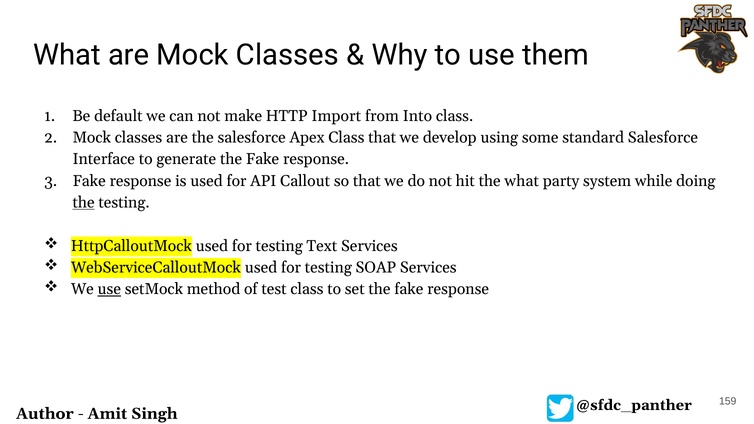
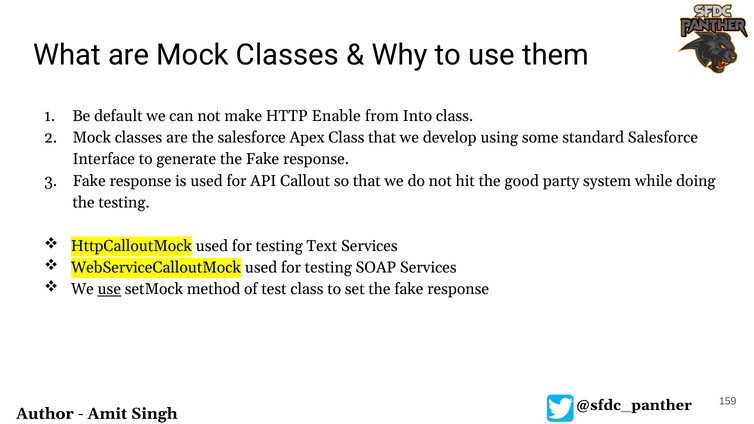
Import: Import -> Enable
the what: what -> good
the at (84, 203) underline: present -> none
